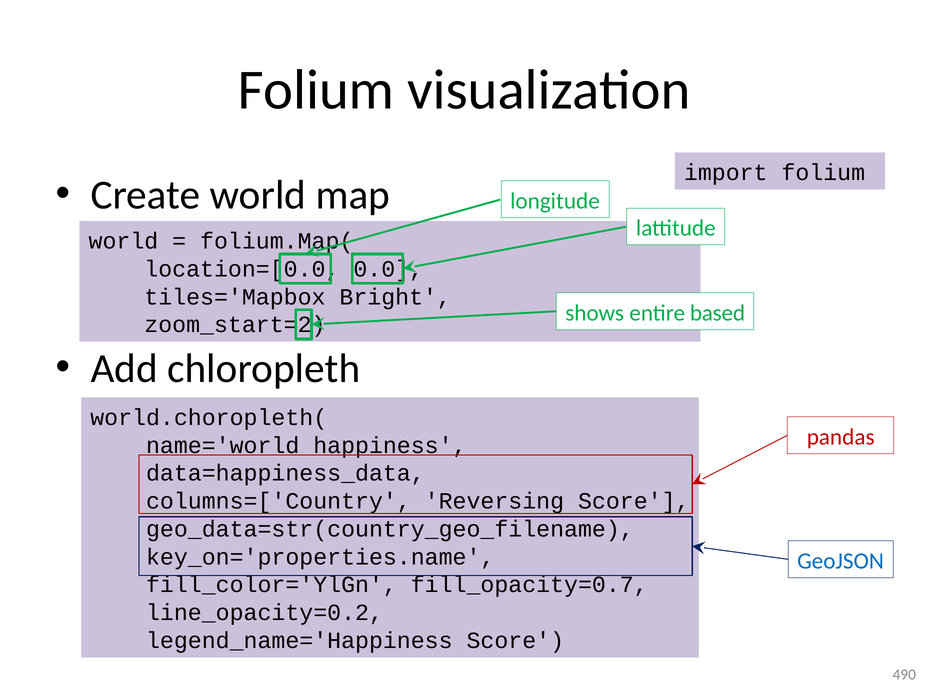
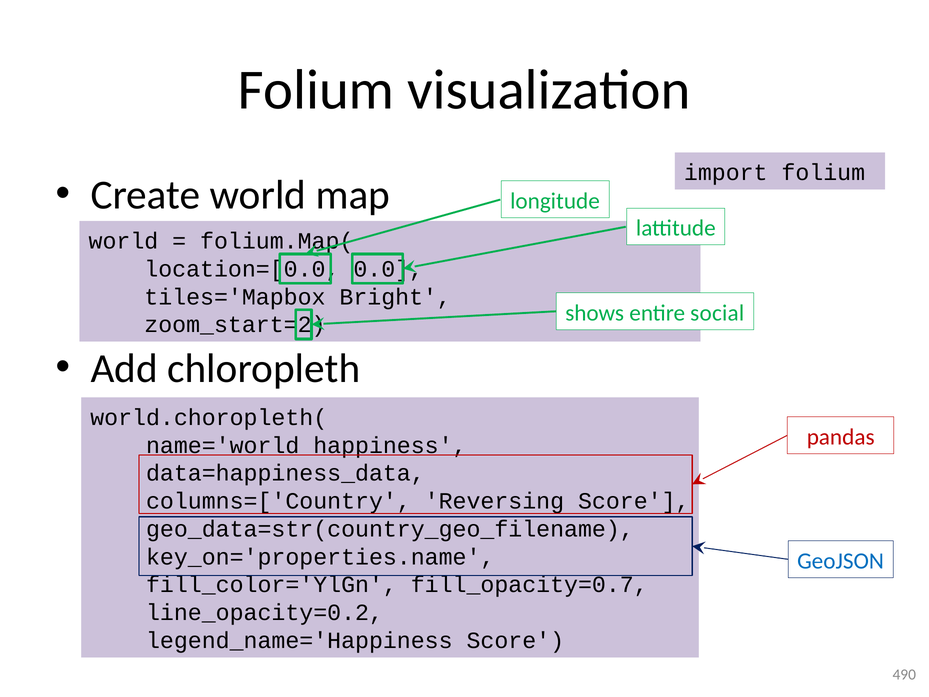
based: based -> social
